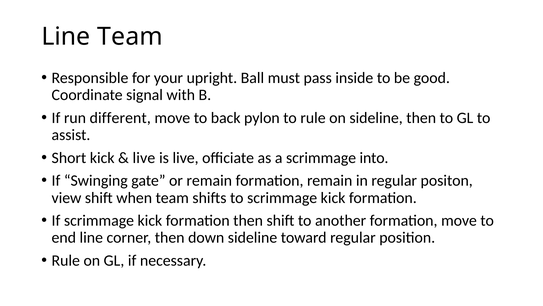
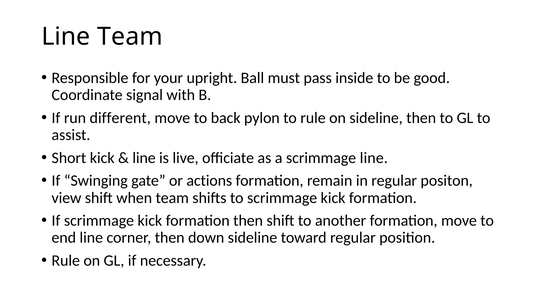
live at (144, 158): live -> line
scrimmage into: into -> line
or remain: remain -> actions
